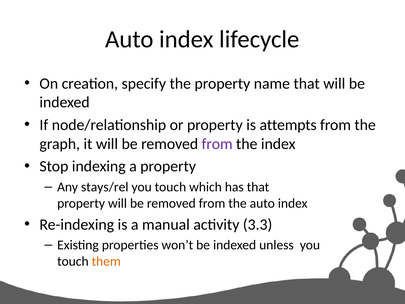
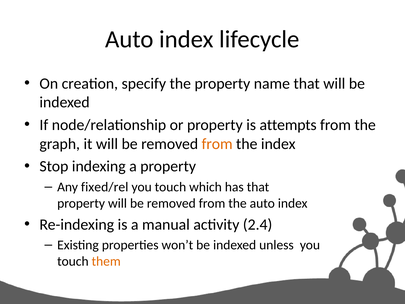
from at (217, 144) colour: purple -> orange
stays/rel: stays/rel -> fixed/rel
3.3: 3.3 -> 2.4
